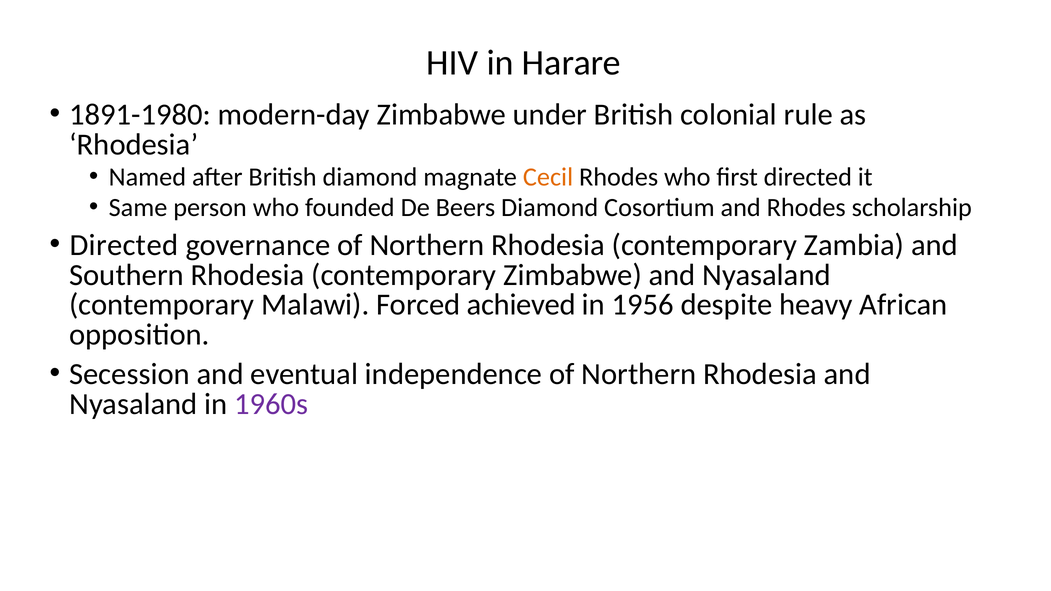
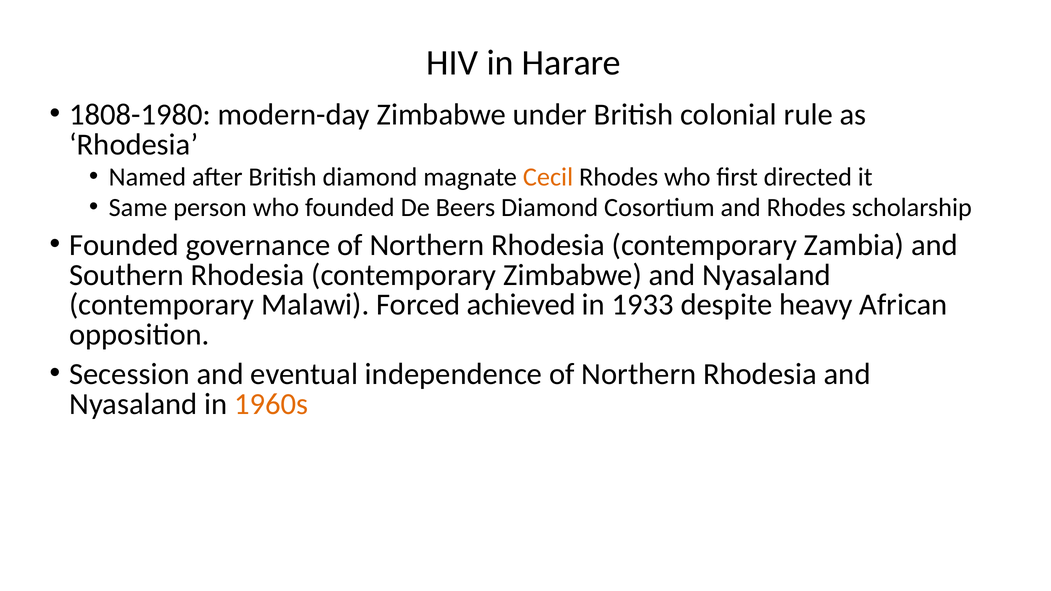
1891-1980: 1891-1980 -> 1808-1980
Directed at (124, 245): Directed -> Founded
1956: 1956 -> 1933
1960s colour: purple -> orange
